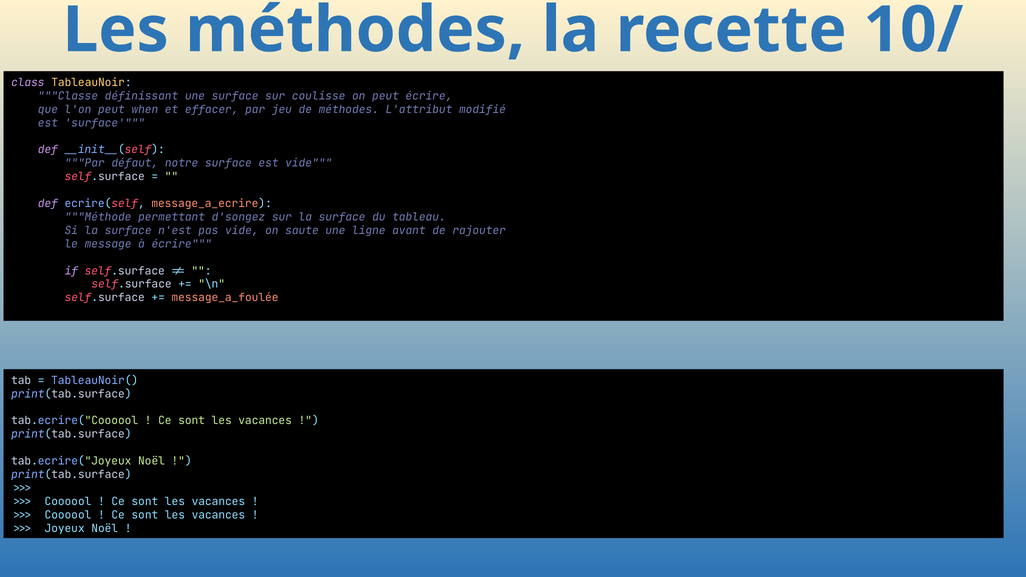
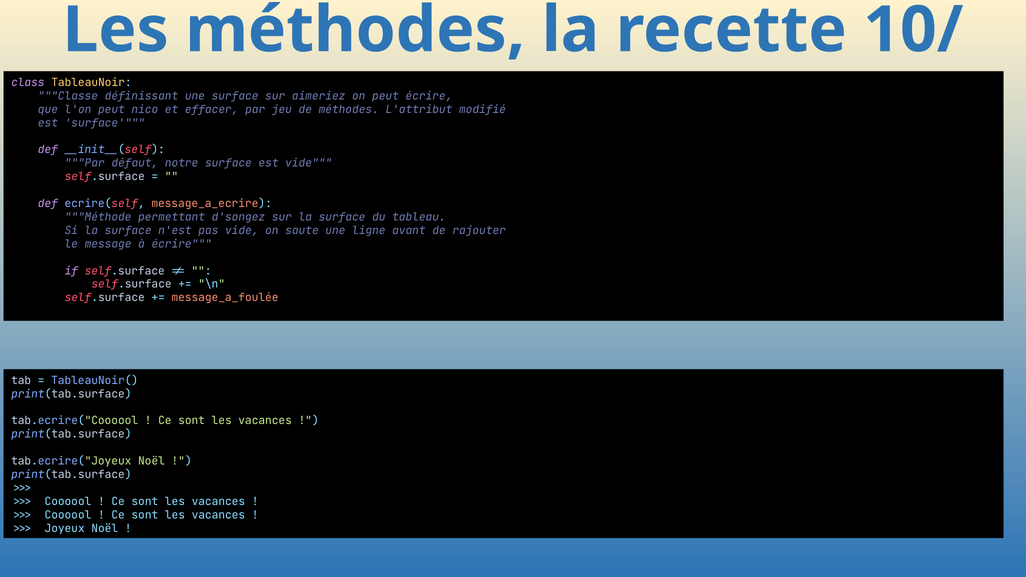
coulisse: coulisse -> aimeriez
when: when -> nico
